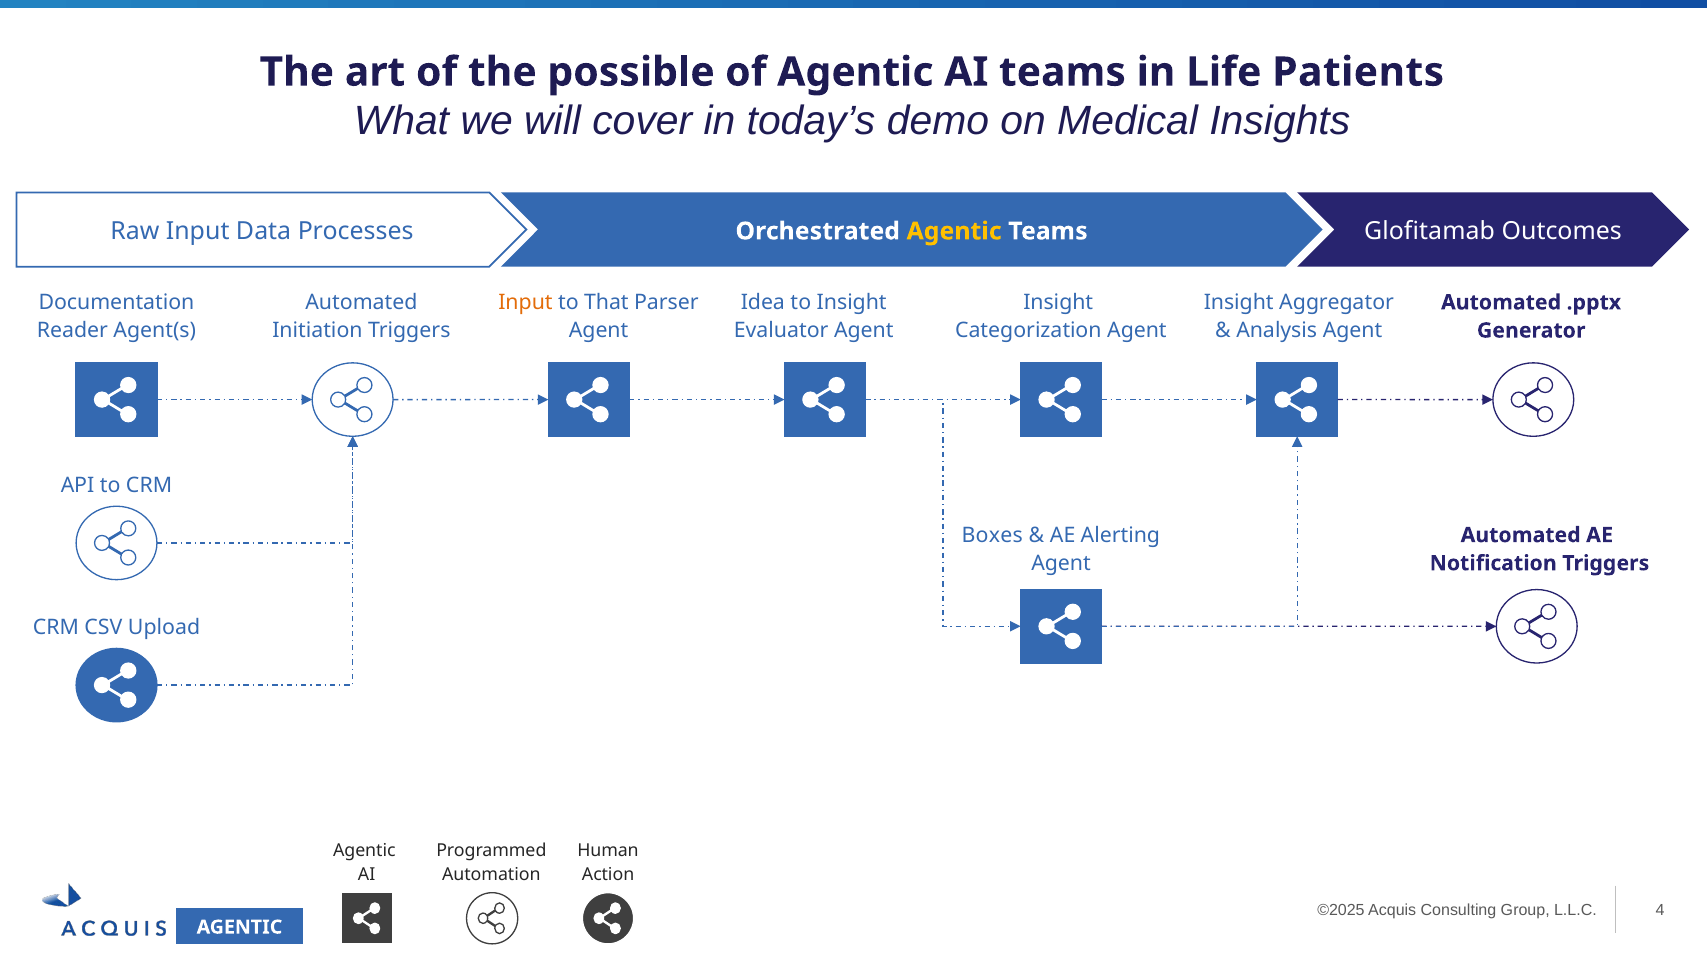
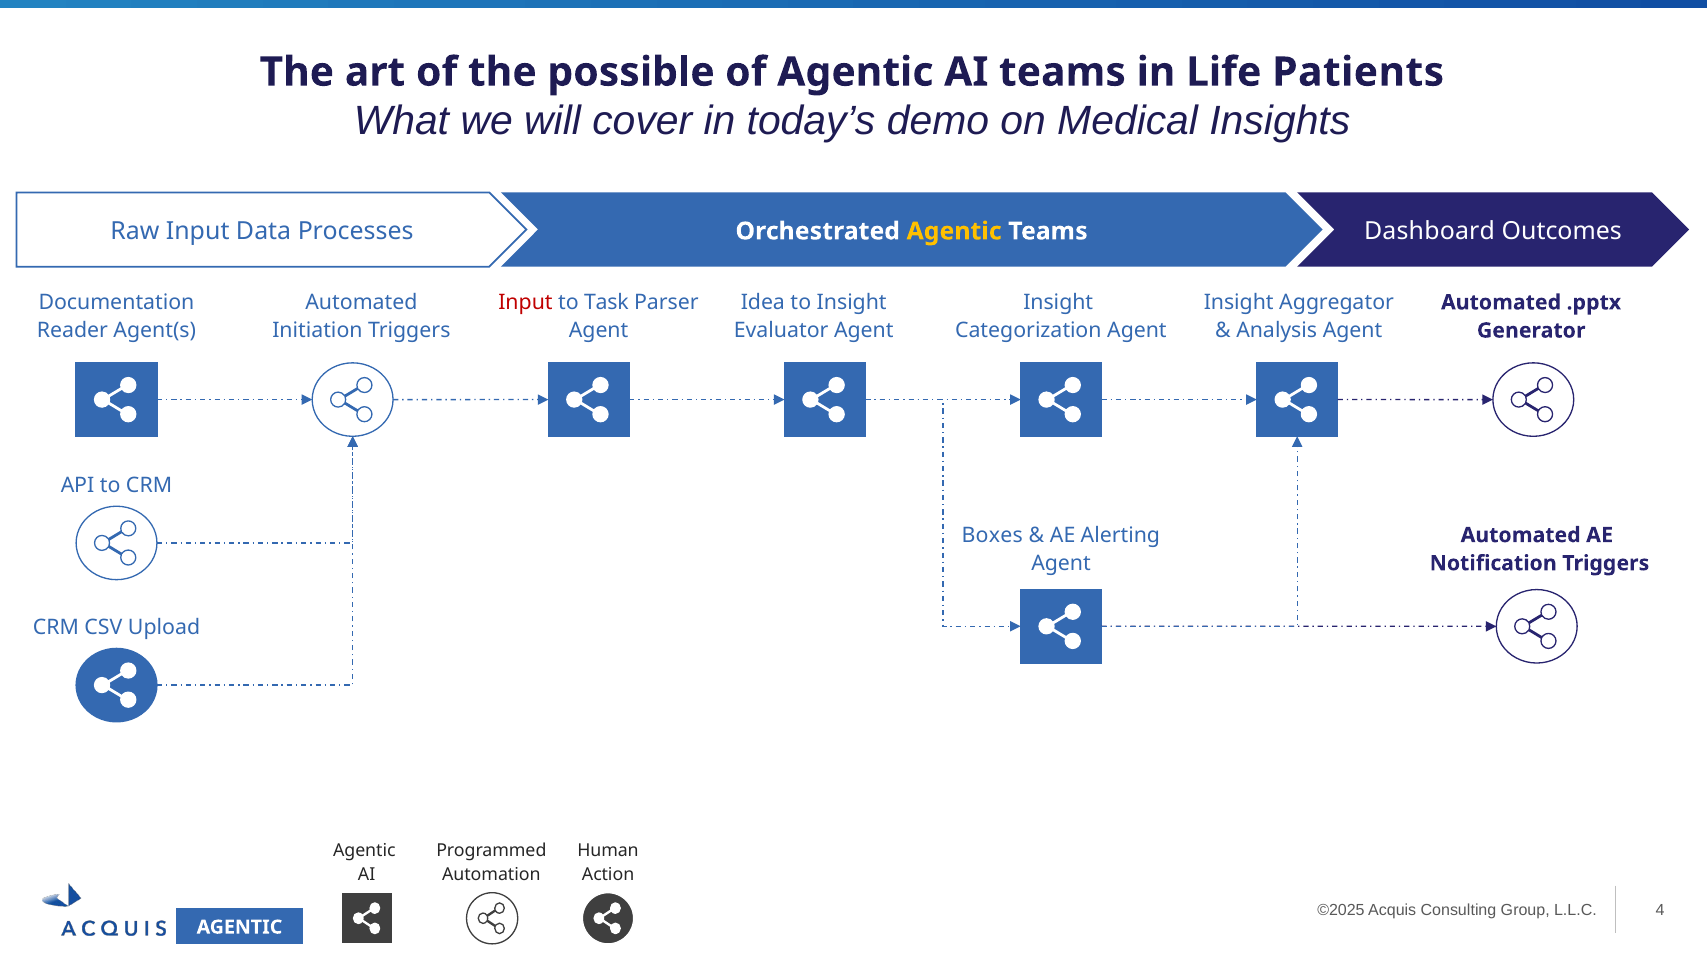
Glofitamab: Glofitamab -> Dashboard
Input at (525, 302) colour: orange -> red
That: That -> Task
